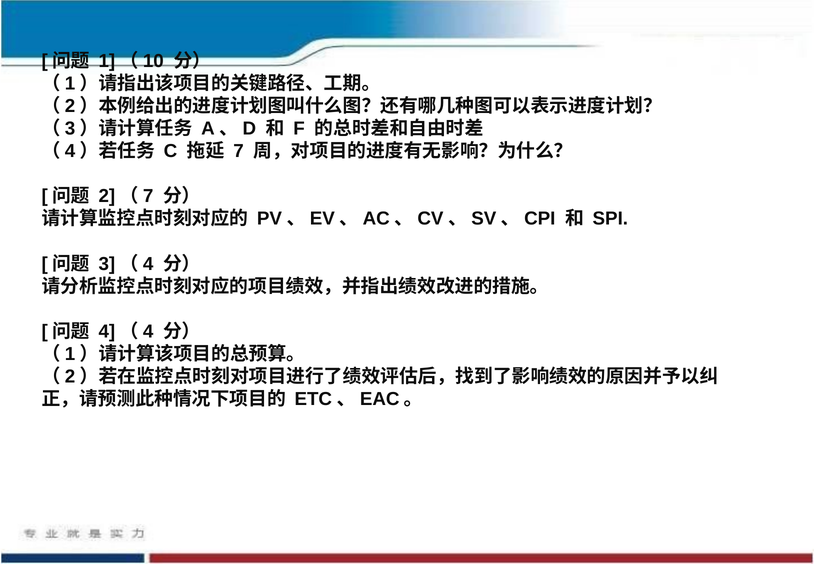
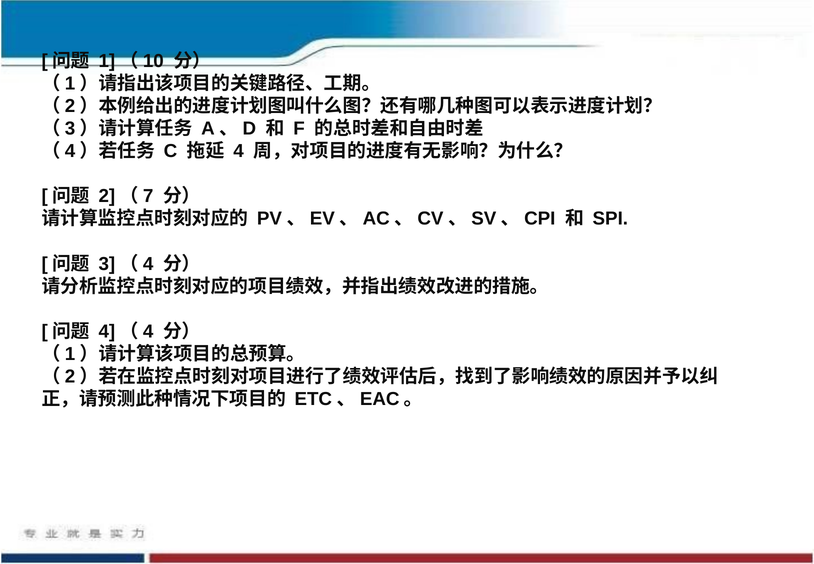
7: 7 -> 4
